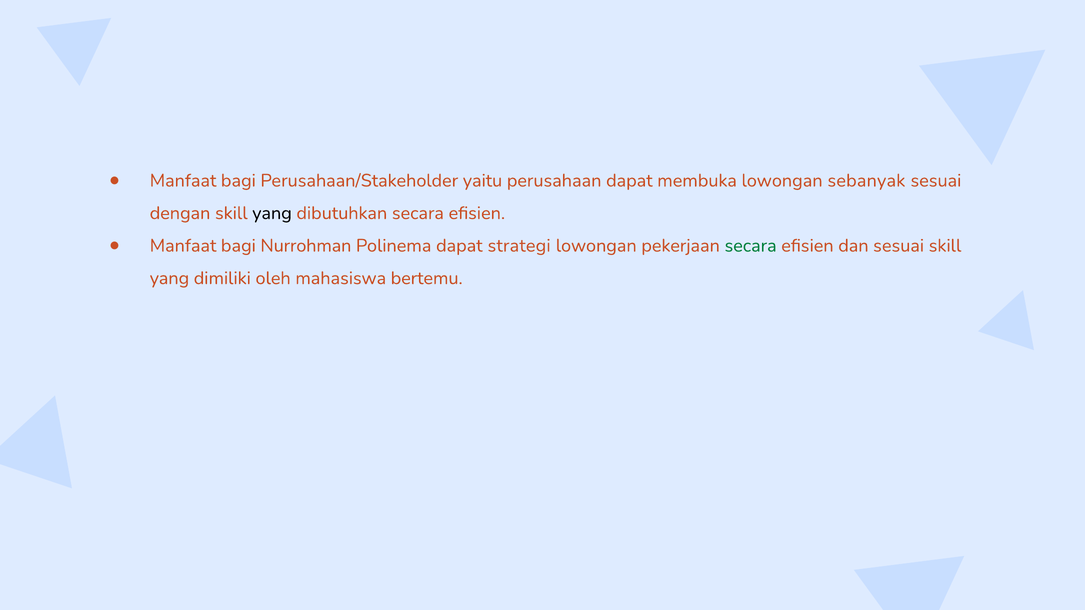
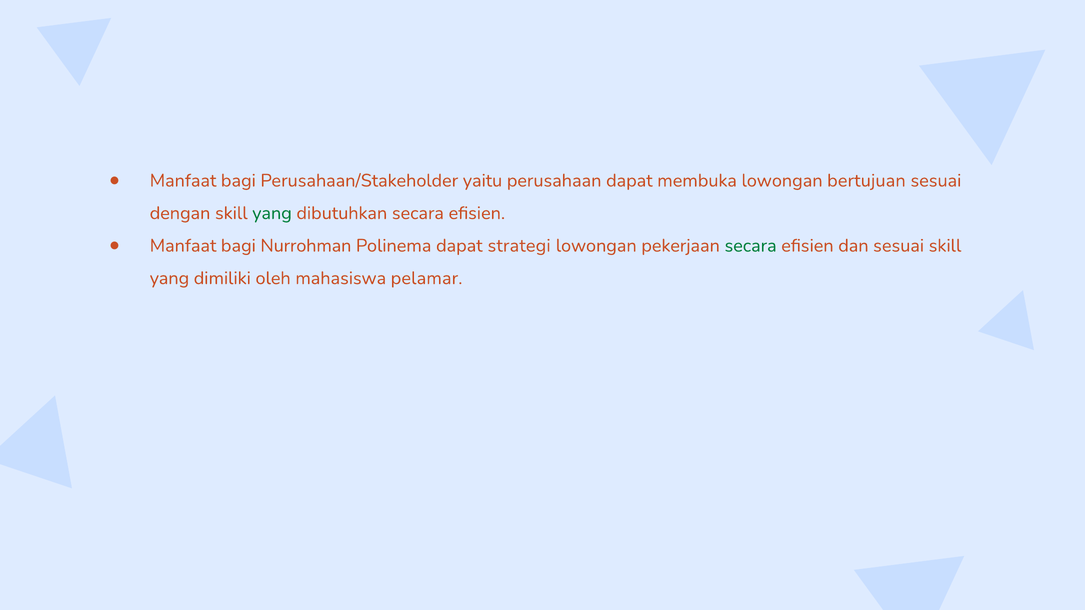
sebanyak: sebanyak -> bertujuan
yang at (272, 213) colour: black -> green
bertemu: bertemu -> pelamar
